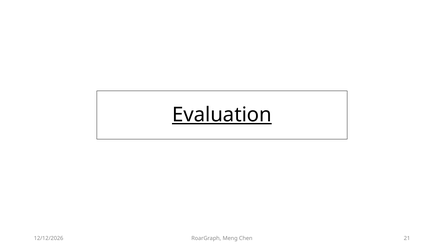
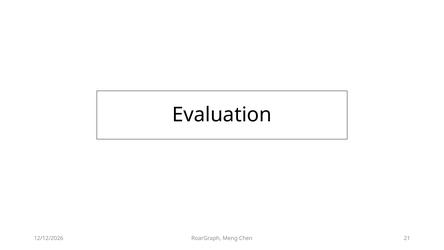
Evaluation underline: present -> none
